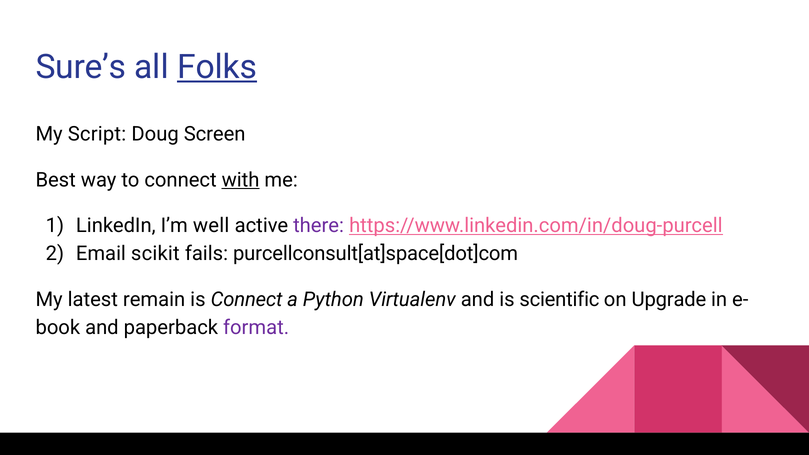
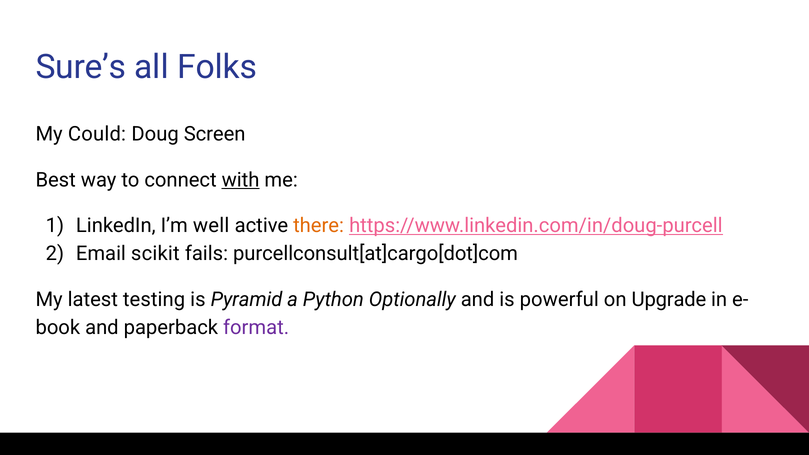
Folks underline: present -> none
Script: Script -> Could
there colour: purple -> orange
purcellconsult[at]space[dot]com: purcellconsult[at]space[dot]com -> purcellconsult[at]cargo[dot]com
remain: remain -> testing
is Connect: Connect -> Pyramid
Virtualenv: Virtualenv -> Optionally
scientific: scientific -> powerful
